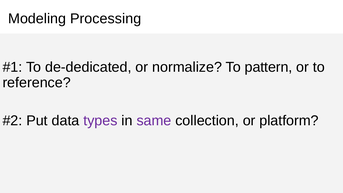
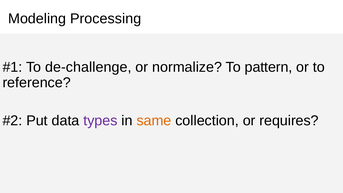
de-dedicated: de-dedicated -> de-challenge
same colour: purple -> orange
platform: platform -> requires
